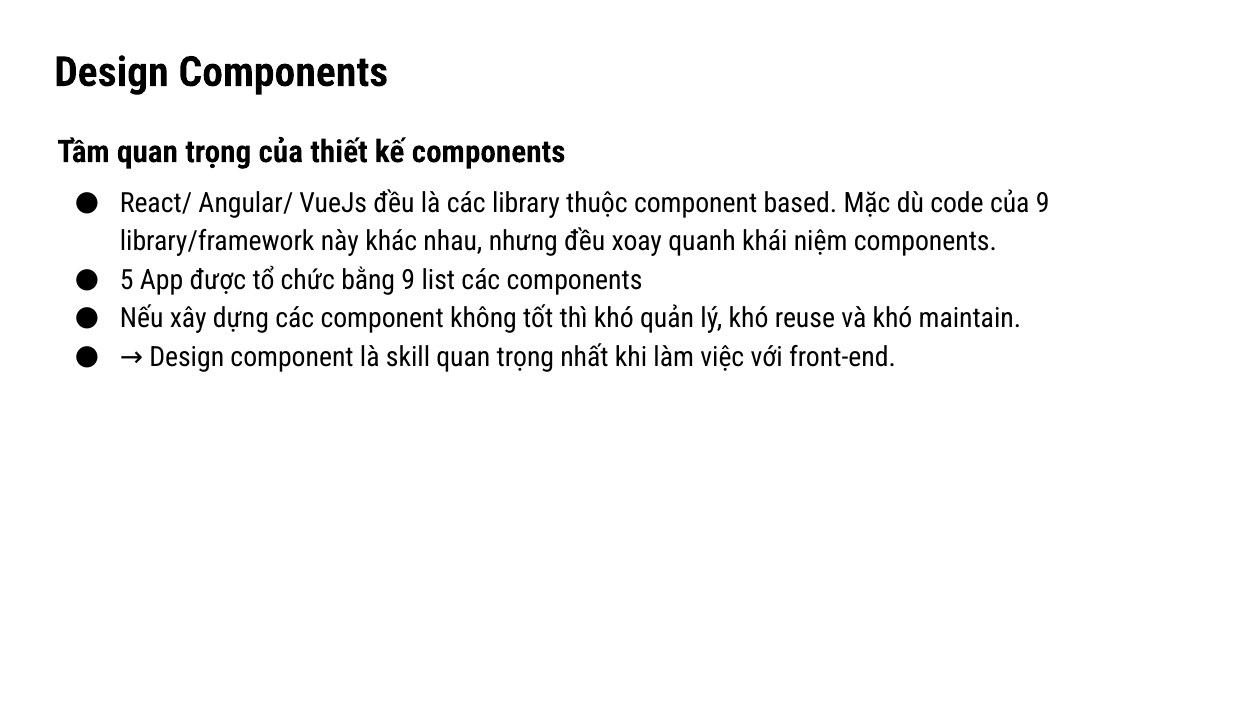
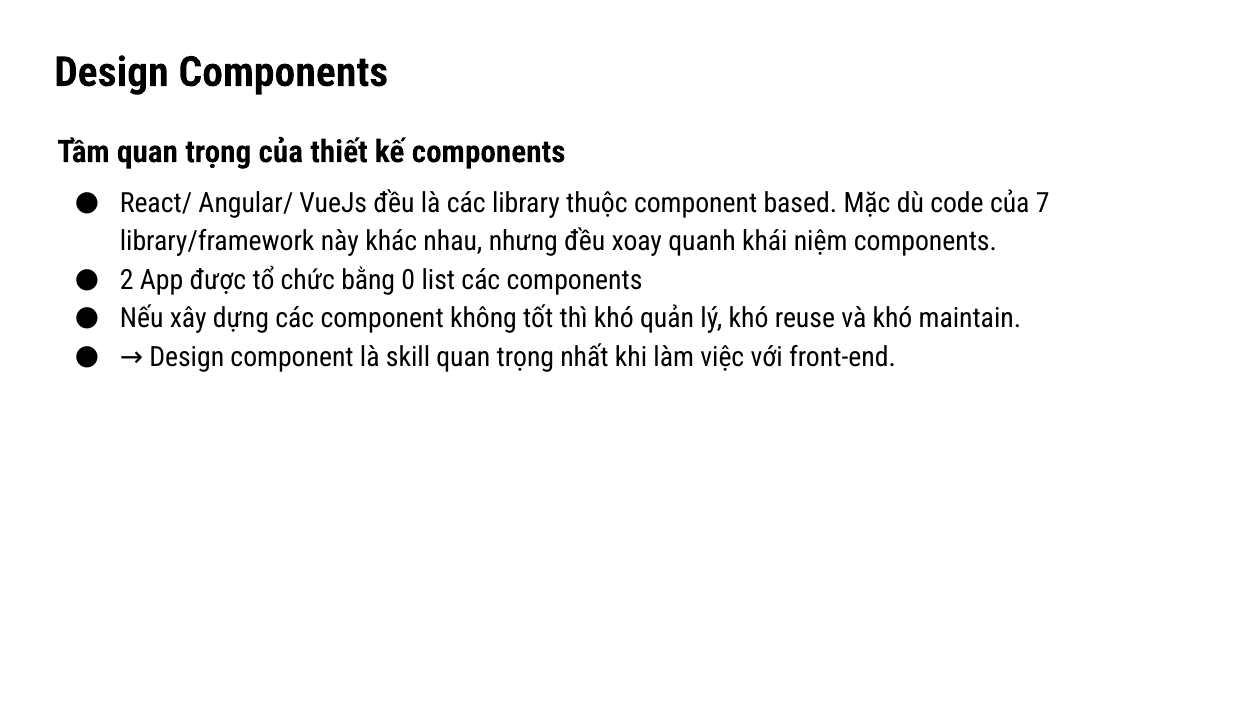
của 9: 9 -> 7
5: 5 -> 2
bằng 9: 9 -> 0
